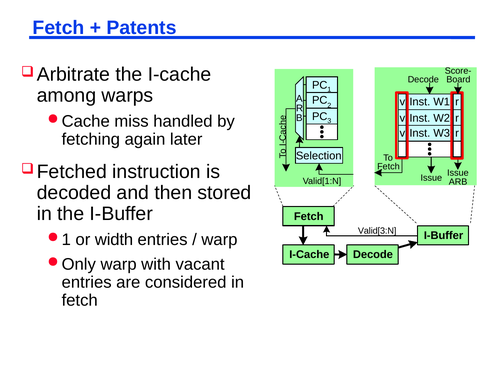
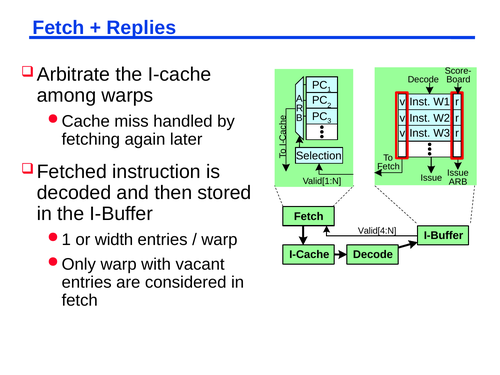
Patents: Patents -> Replies
Valid[3:N: Valid[3:N -> Valid[4:N
